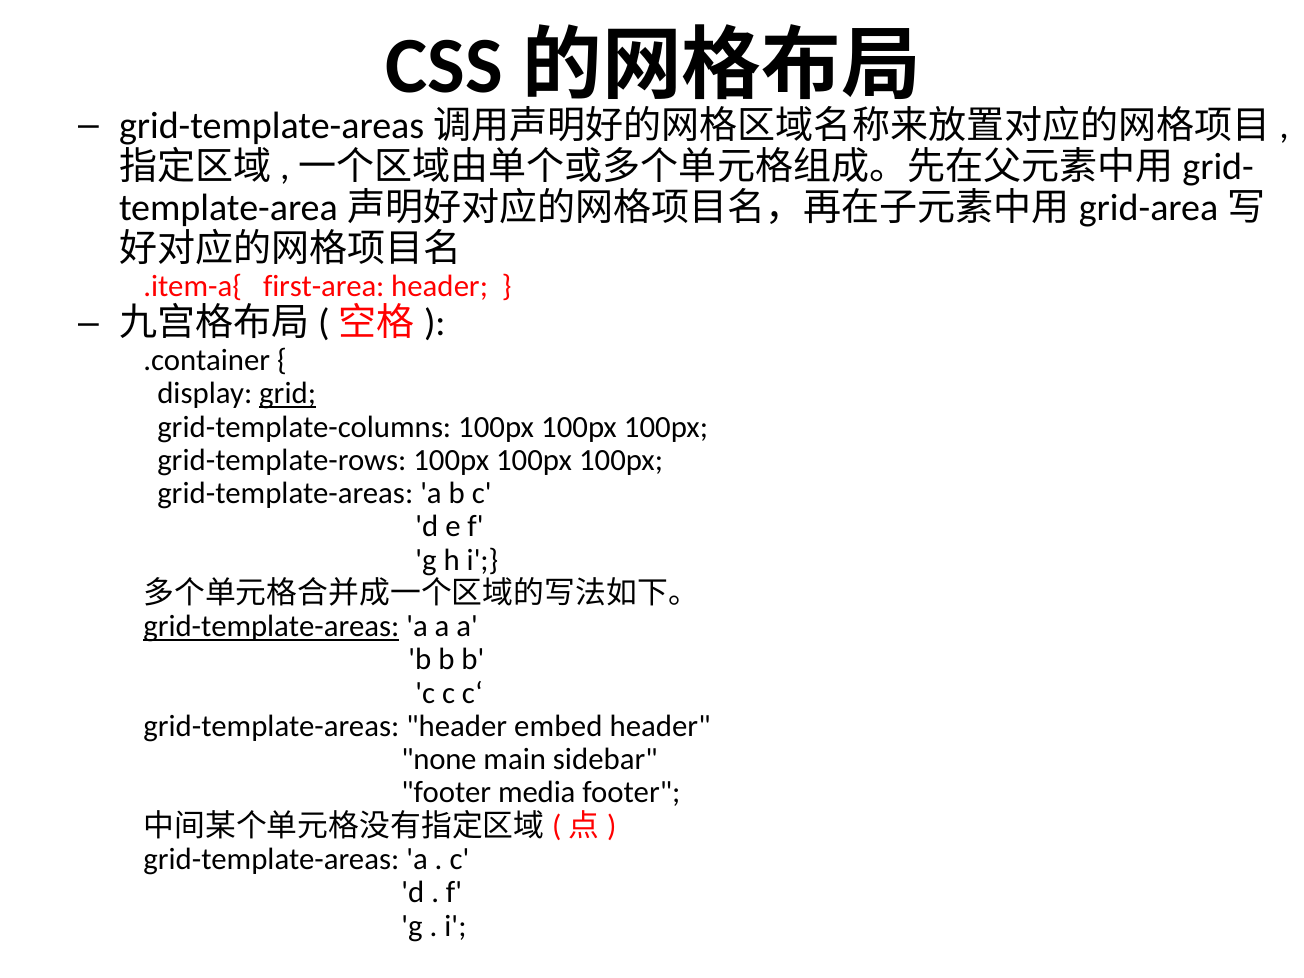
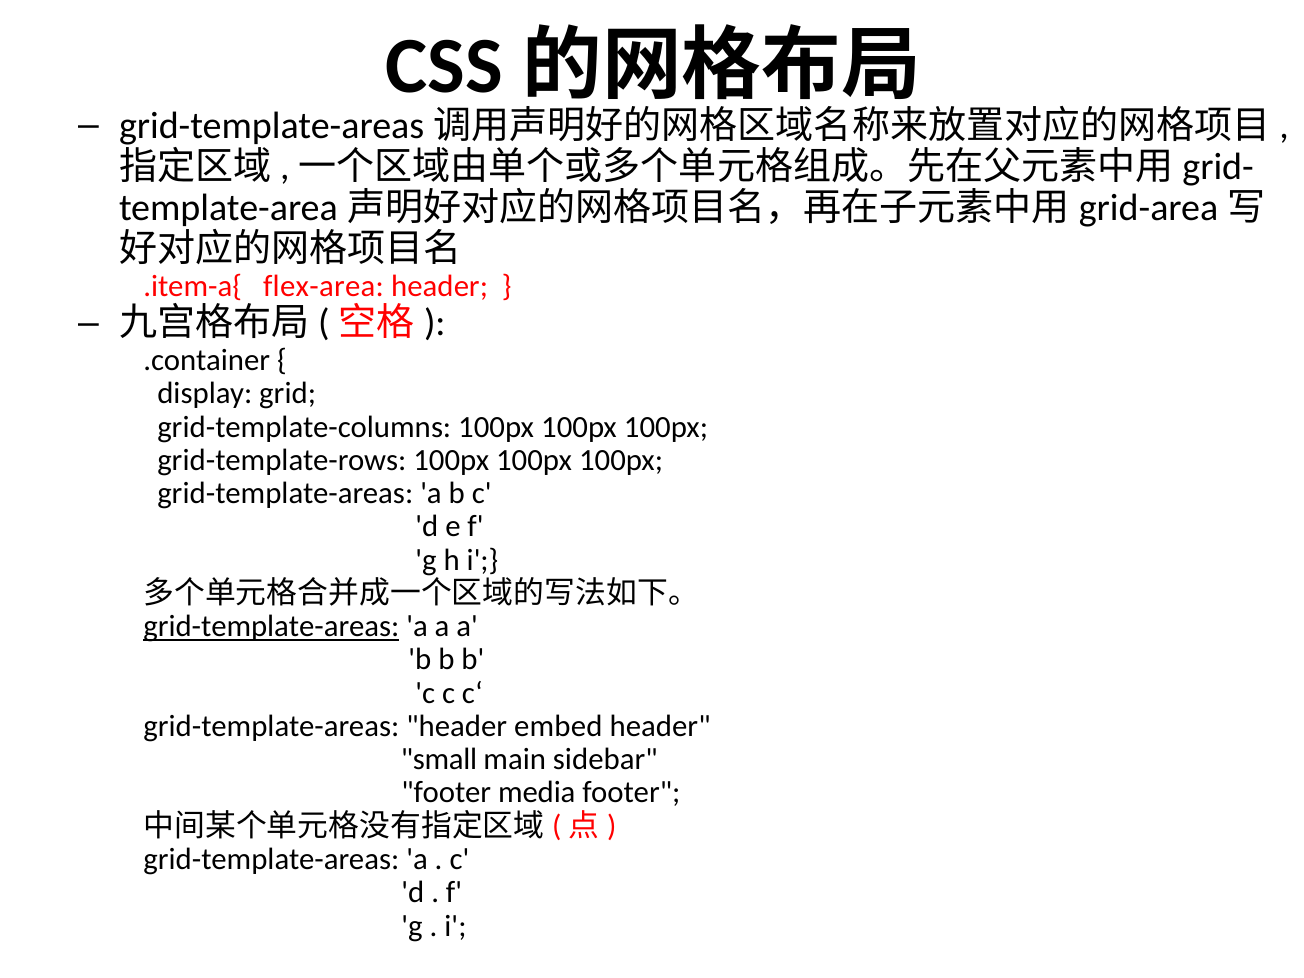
first-area: first-area -> flex-area
grid underline: present -> none
none: none -> small
